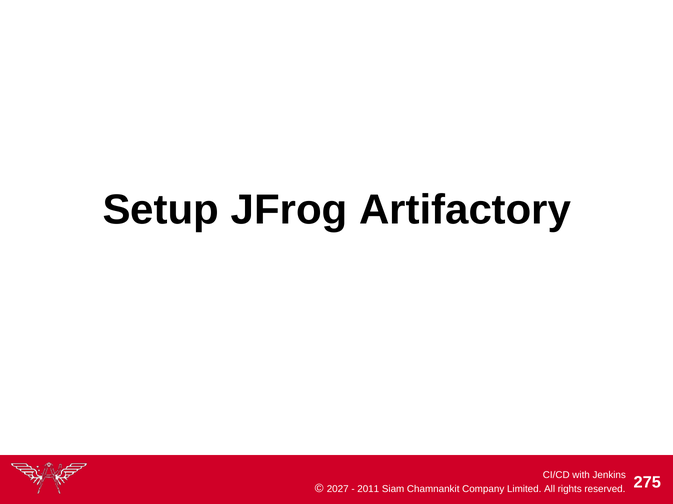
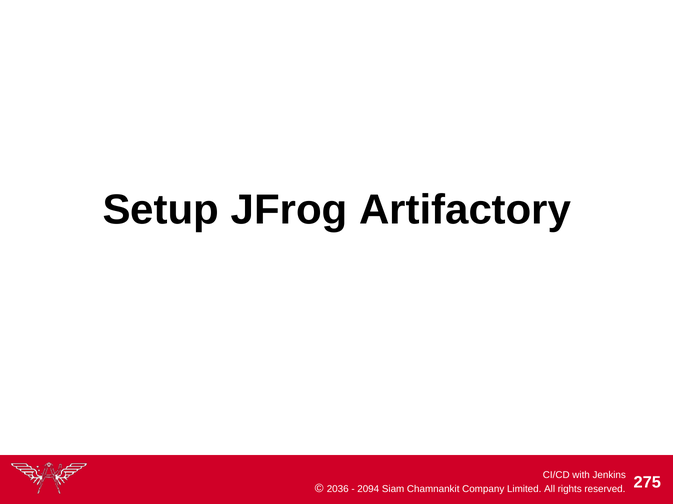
2027: 2027 -> 2036
2011: 2011 -> 2094
